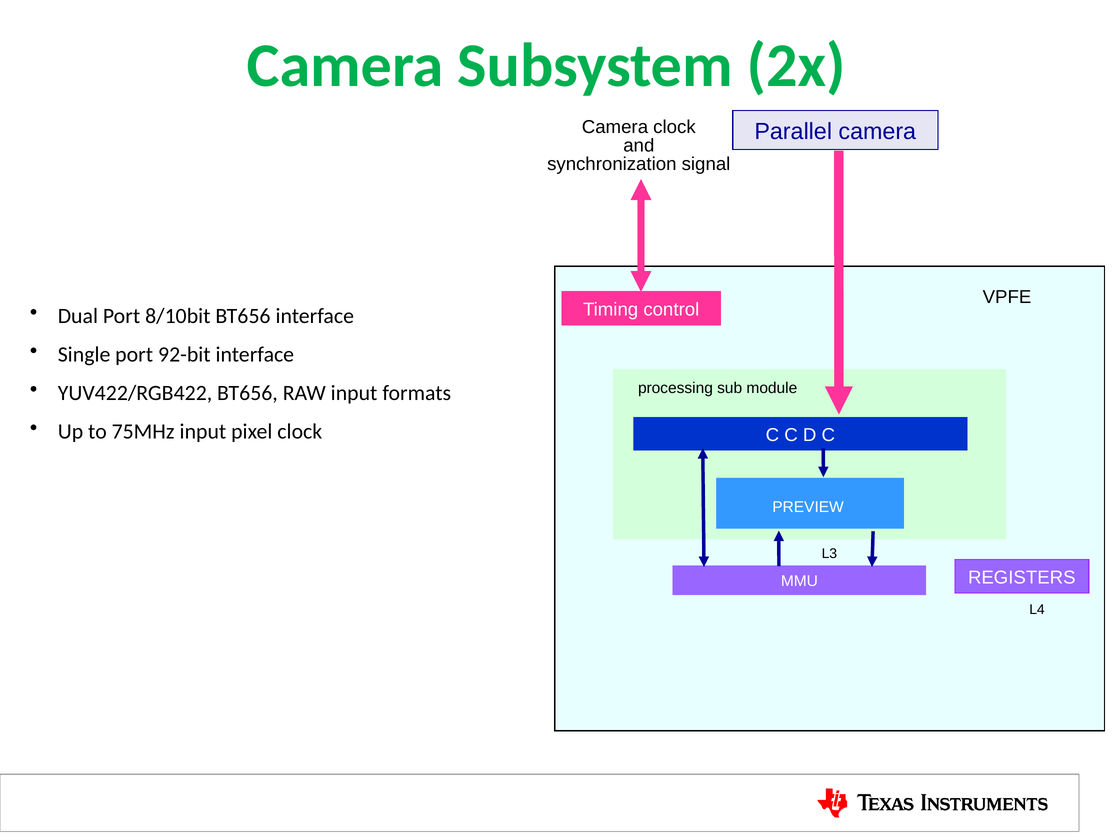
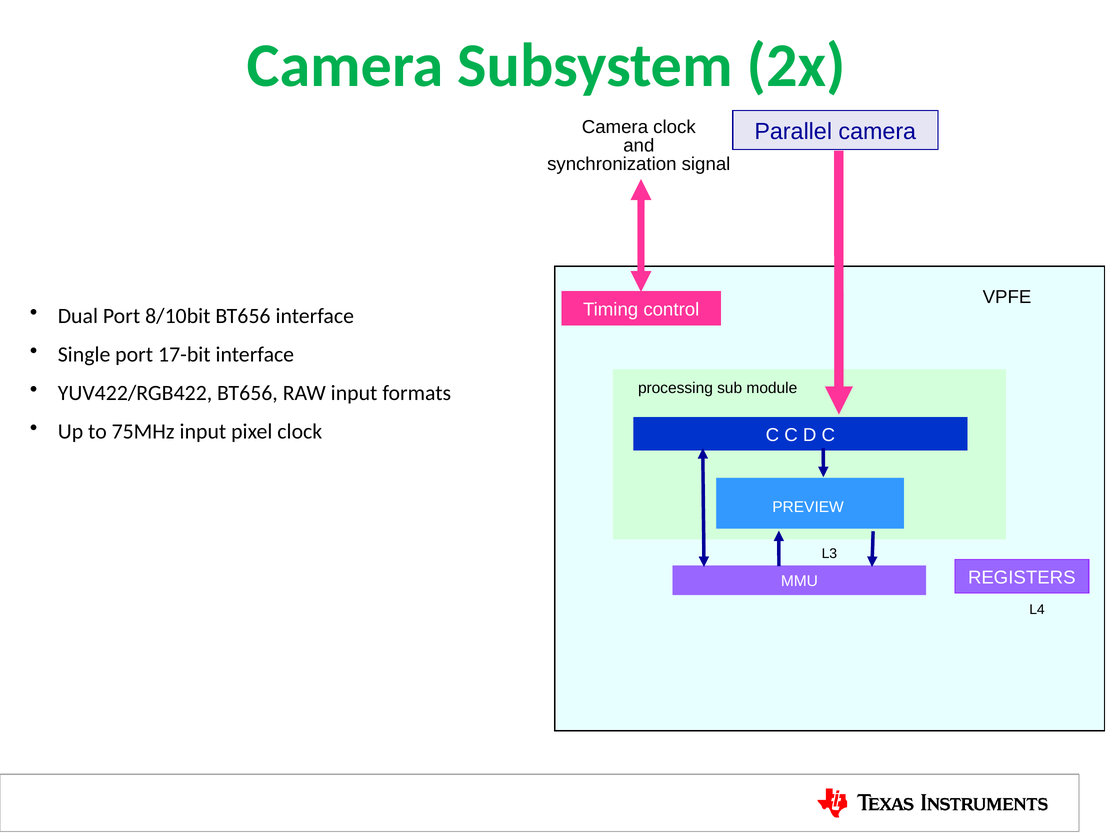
92-bit: 92-bit -> 17-bit
